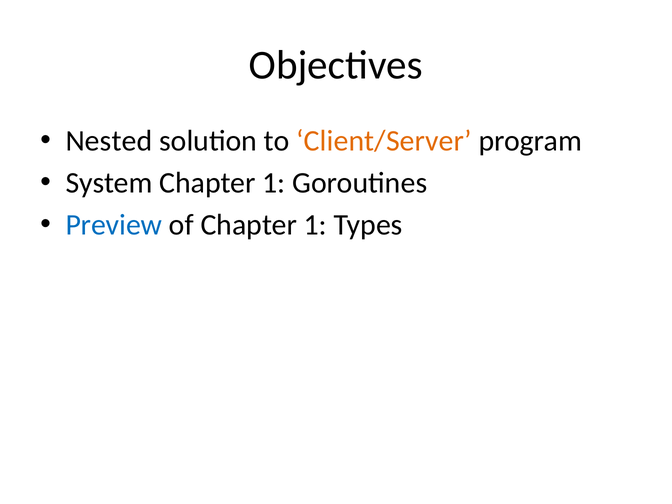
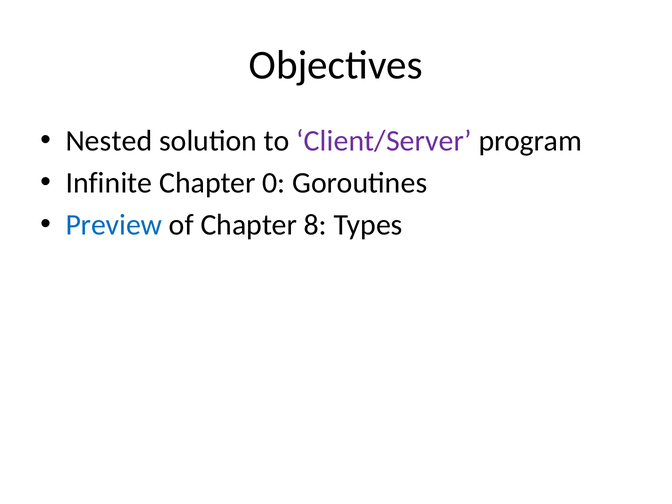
Client/Server colour: orange -> purple
System: System -> Infinite
1 at (274, 183): 1 -> 0
of Chapter 1: 1 -> 8
